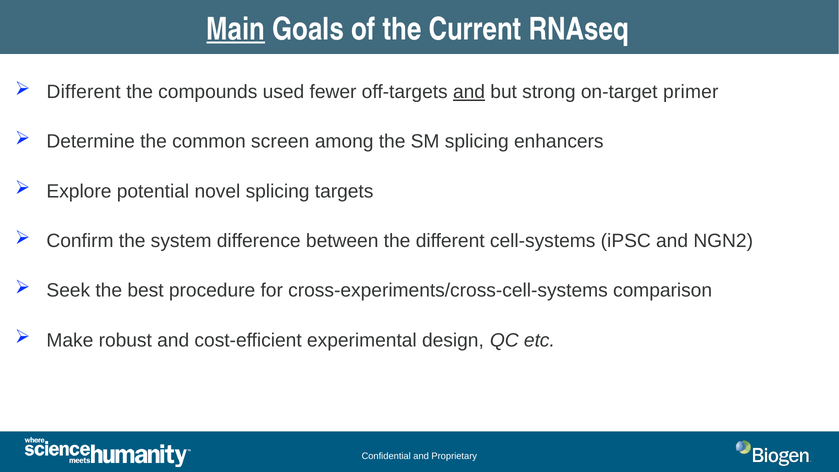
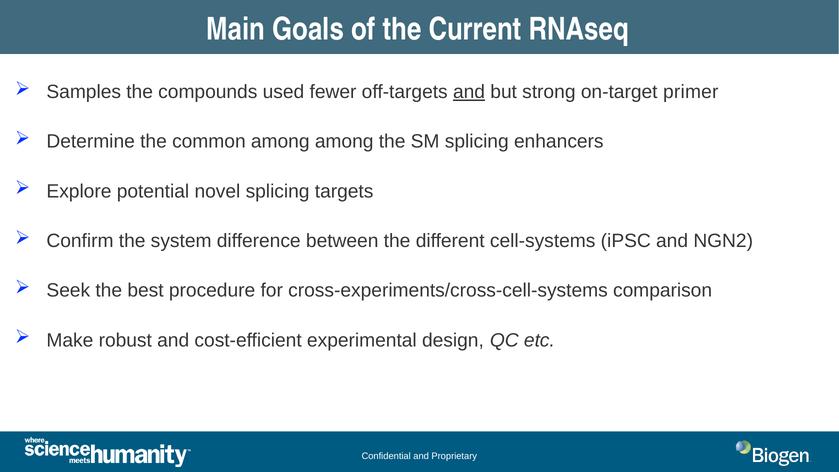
Main underline: present -> none
Different at (84, 92): Different -> Samples
common screen: screen -> among
